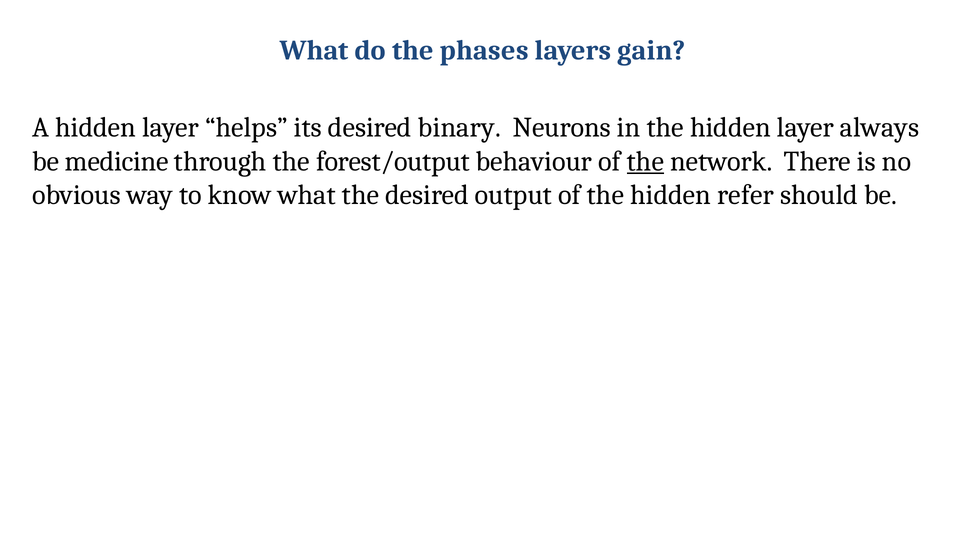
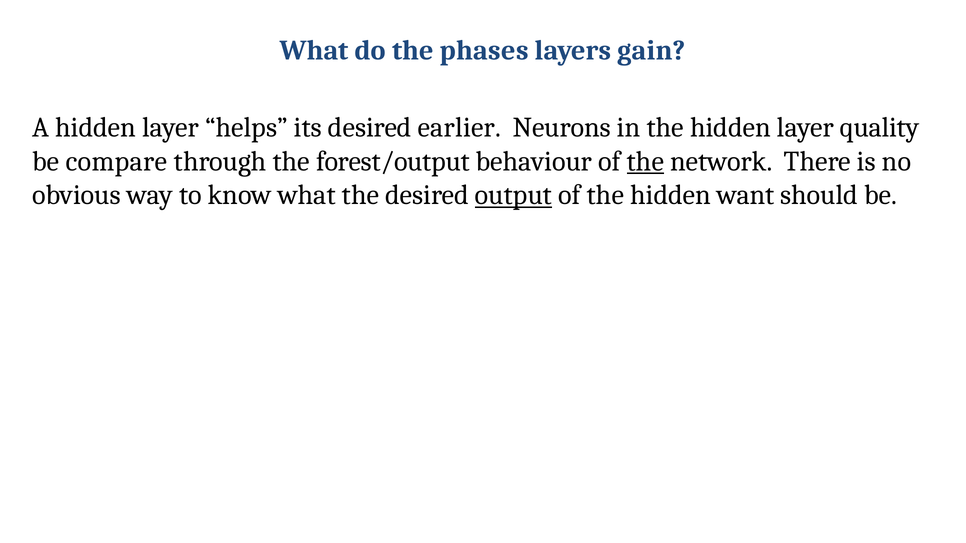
binary: binary -> earlier
always: always -> quality
medicine: medicine -> compare
output underline: none -> present
refer: refer -> want
